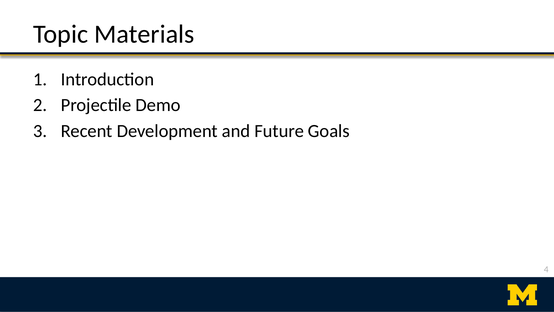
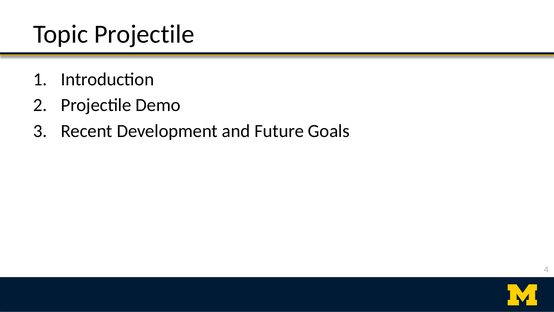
Topic Materials: Materials -> Projectile
